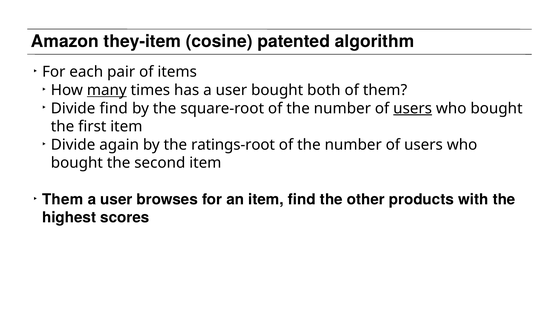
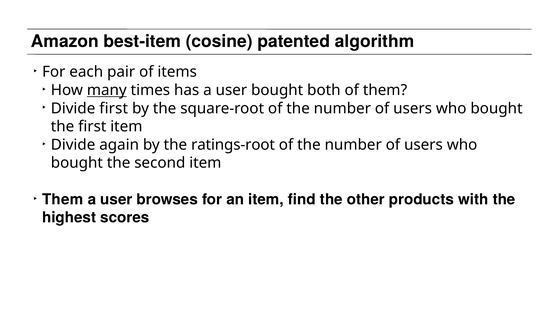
they-item: they-item -> best-item
Divide find: find -> first
users at (413, 108) underline: present -> none
